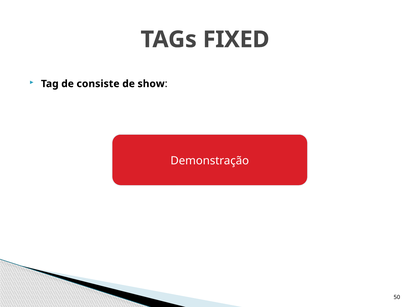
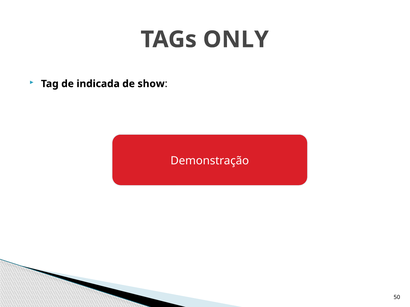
FIXED: FIXED -> ONLY
consiste: consiste -> indicada
